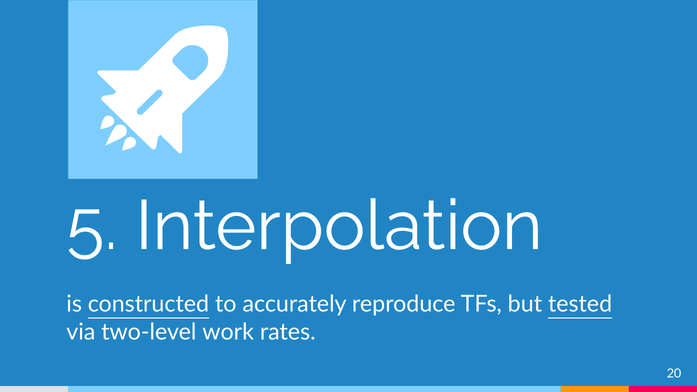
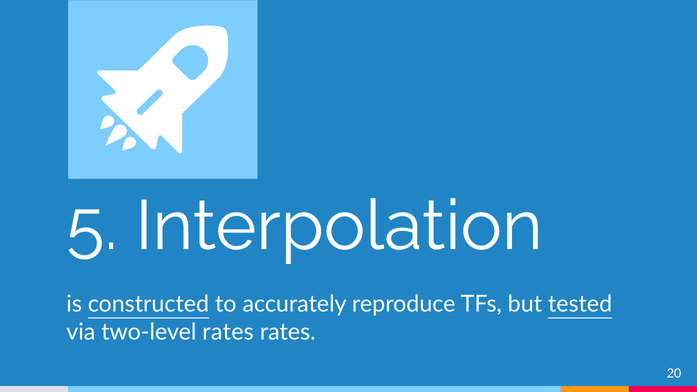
two-level work: work -> rates
